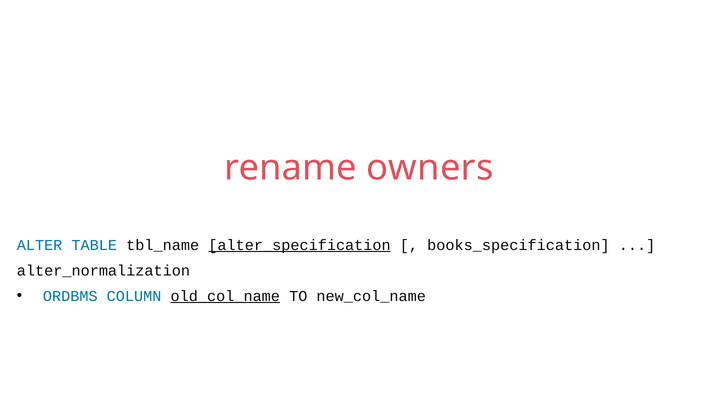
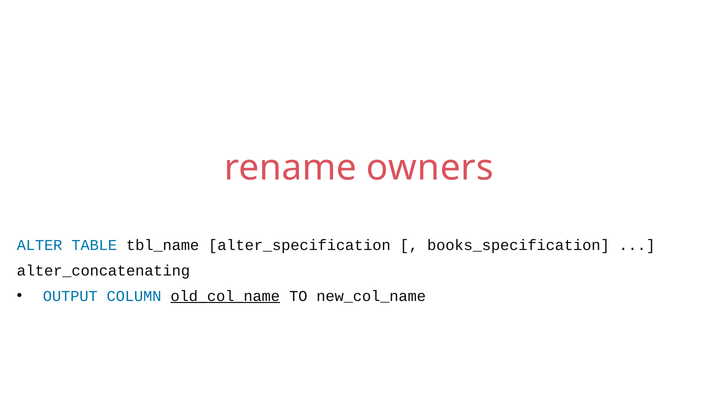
alter_specification underline: present -> none
alter_normalization: alter_normalization -> alter_concatenating
ORDBMS: ORDBMS -> OUTPUT
